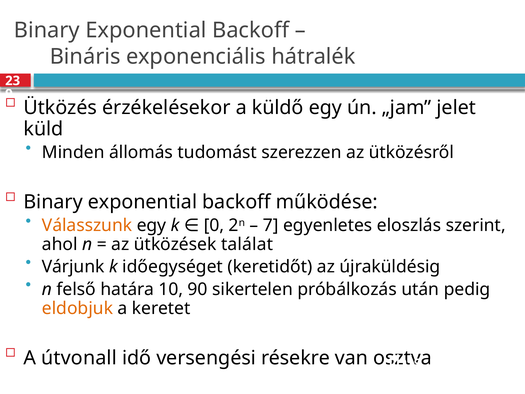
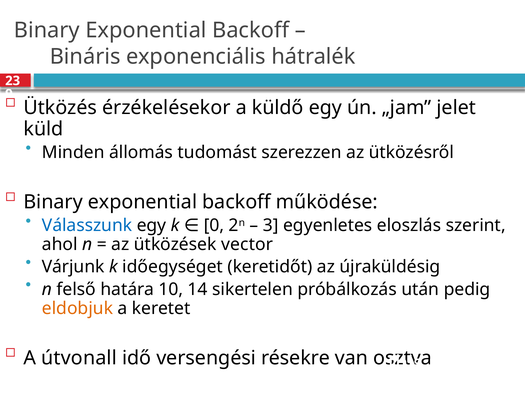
Válasszunk colour: orange -> blue
7: 7 -> 3
találat: találat -> vector
90: 90 -> 14
